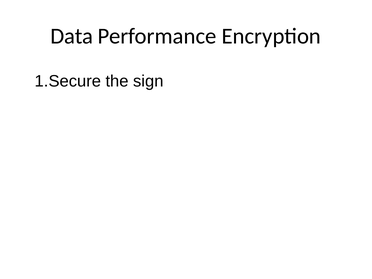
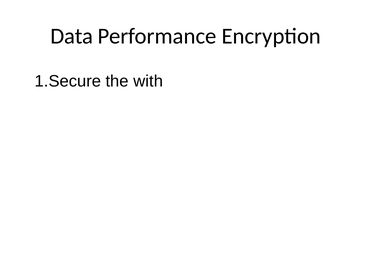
sign: sign -> with
